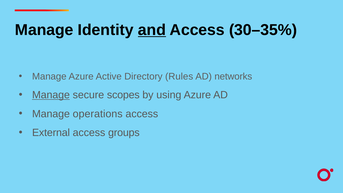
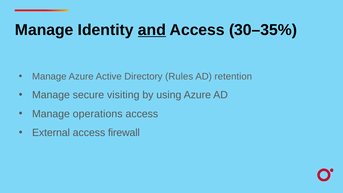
networks: networks -> retention
Manage at (51, 95) underline: present -> none
scopes: scopes -> visiting
groups: groups -> firewall
